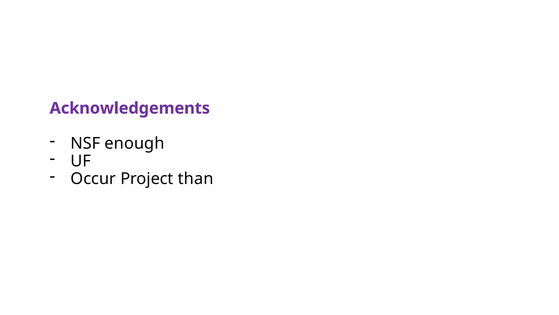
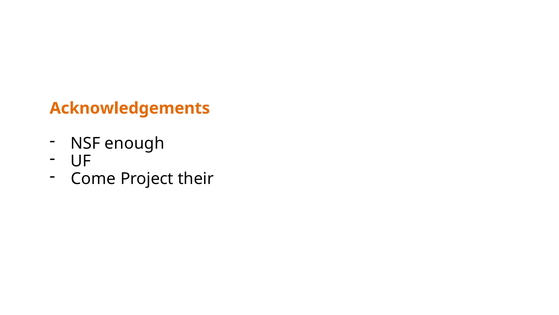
Acknowledgements colour: purple -> orange
Occur: Occur -> Come
than: than -> their
